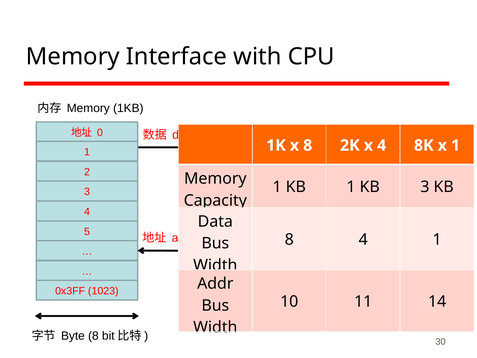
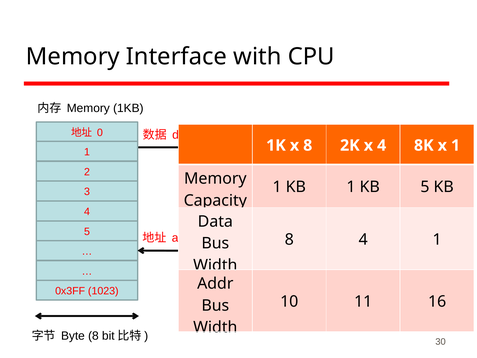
KB 3: 3 -> 5
14: 14 -> 16
